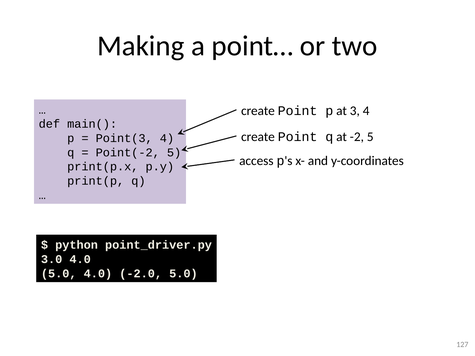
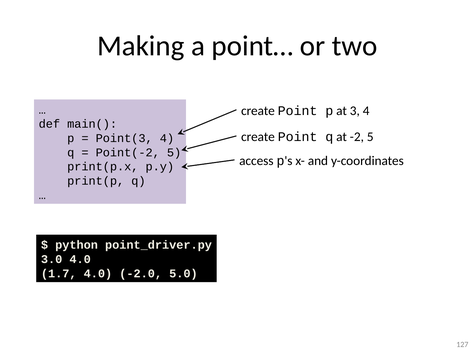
5.0 at (59, 274): 5.0 -> 1.7
